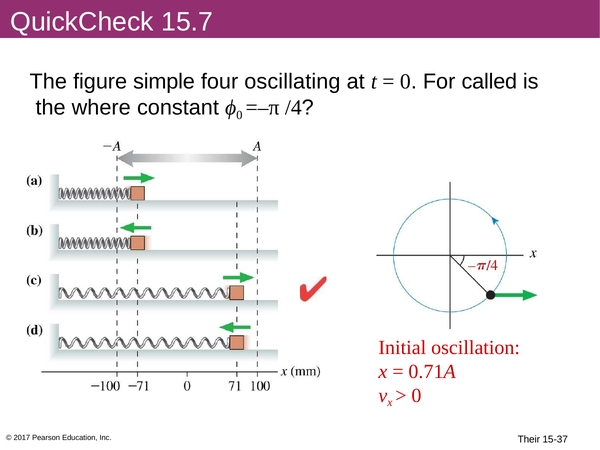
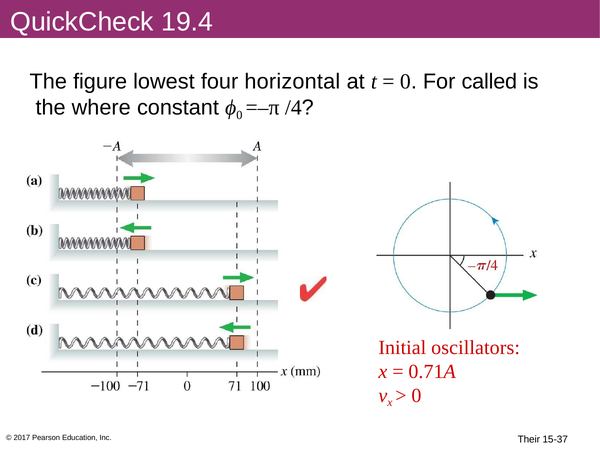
15.7: 15.7 -> 19.4
simple: simple -> lowest
oscillating: oscillating -> horizontal
oscillation: oscillation -> oscillators
